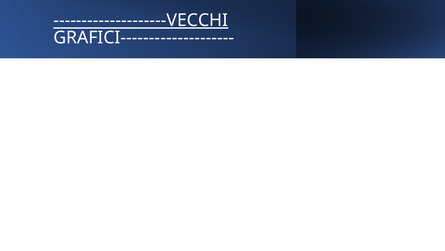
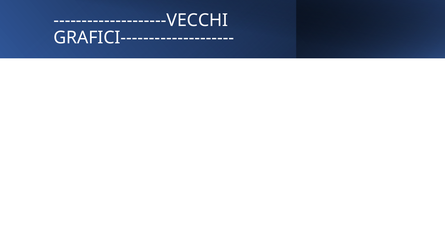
--------------------VECCHI underline: present -> none
